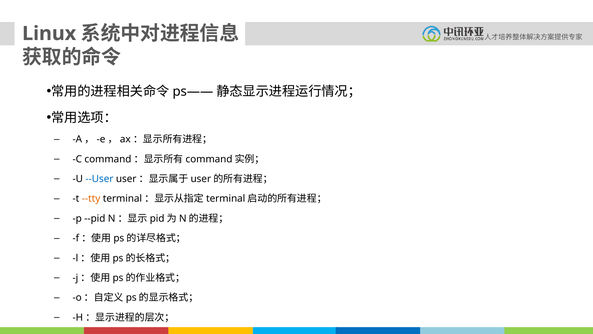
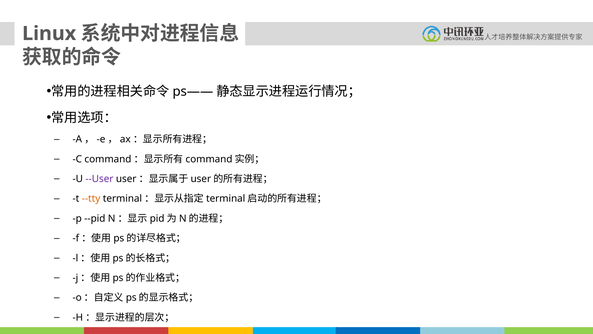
--User colour: blue -> purple
